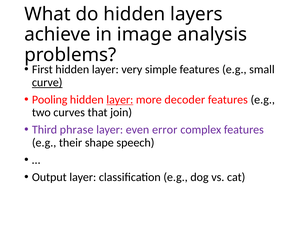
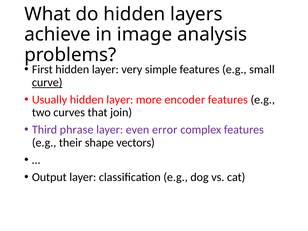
Pooling: Pooling -> Usually
layer at (120, 100) underline: present -> none
decoder: decoder -> encoder
speech: speech -> vectors
